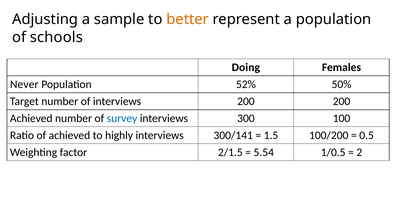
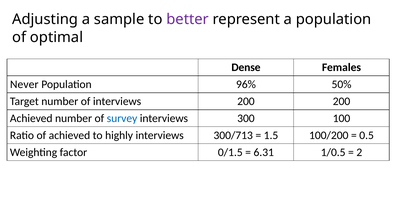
better colour: orange -> purple
schools: schools -> optimal
Doing: Doing -> Dense
52%: 52% -> 96%
300/141: 300/141 -> 300/713
2/1.5: 2/1.5 -> 0/1.5
5.54: 5.54 -> 6.31
